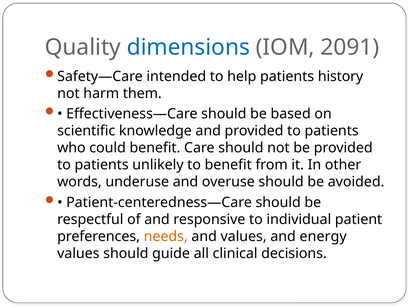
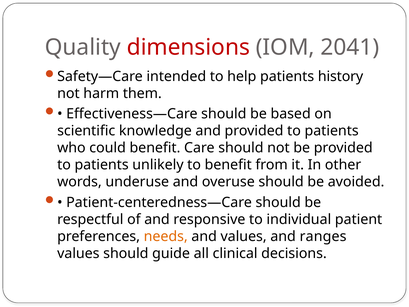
dimensions colour: blue -> red
2091: 2091 -> 2041
energy: energy -> ranges
